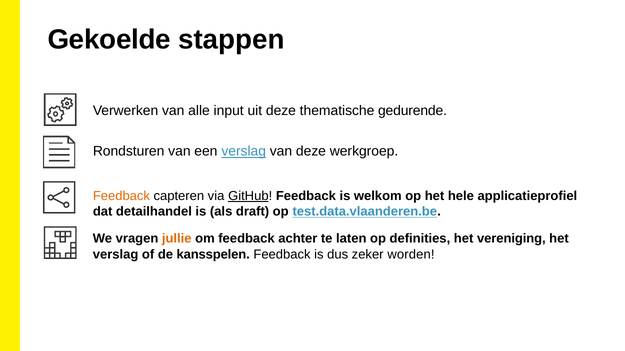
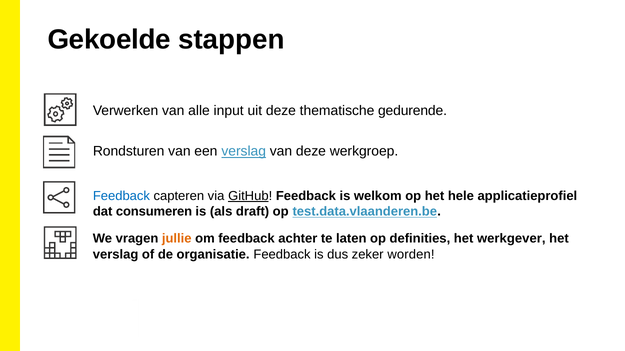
Feedback at (121, 196) colour: orange -> blue
detailhandel: detailhandel -> consumeren
vereniging: vereniging -> werkgever
kansspelen: kansspelen -> organisatie
